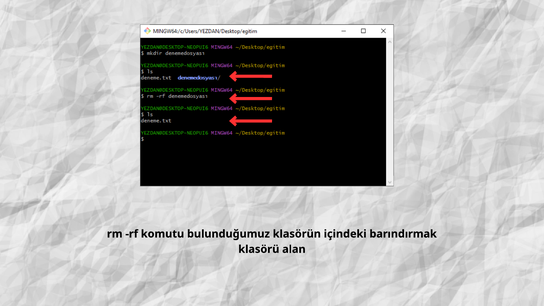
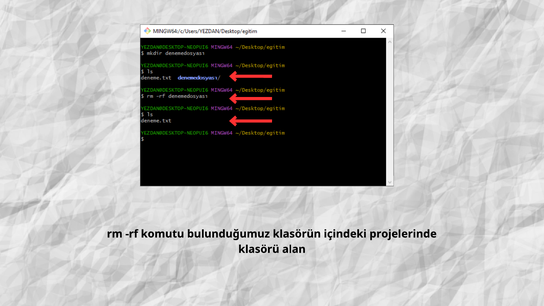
barındırmak: barındırmak -> projelerinde
